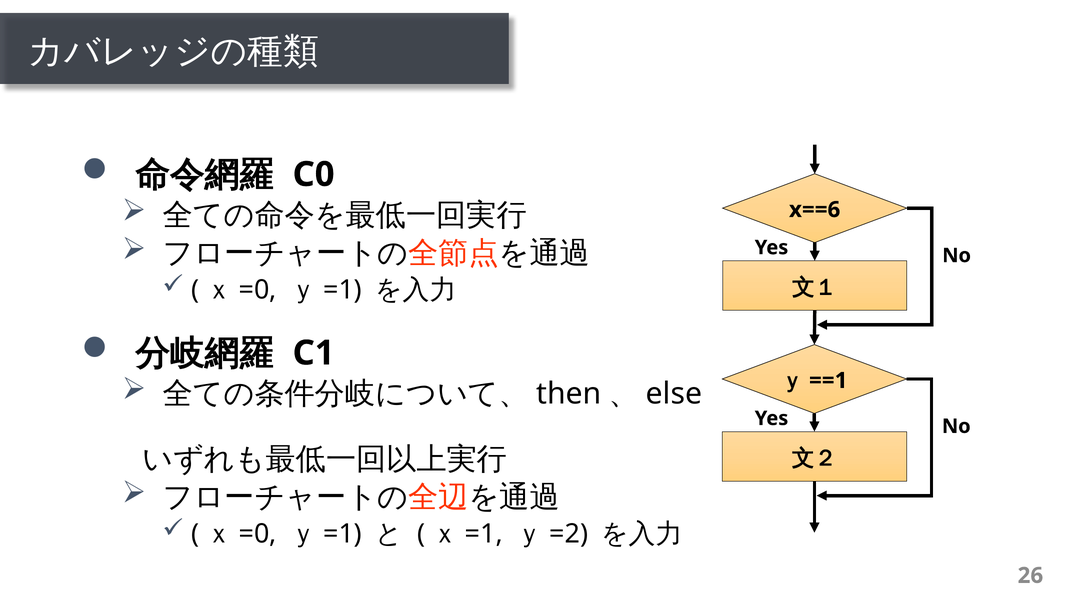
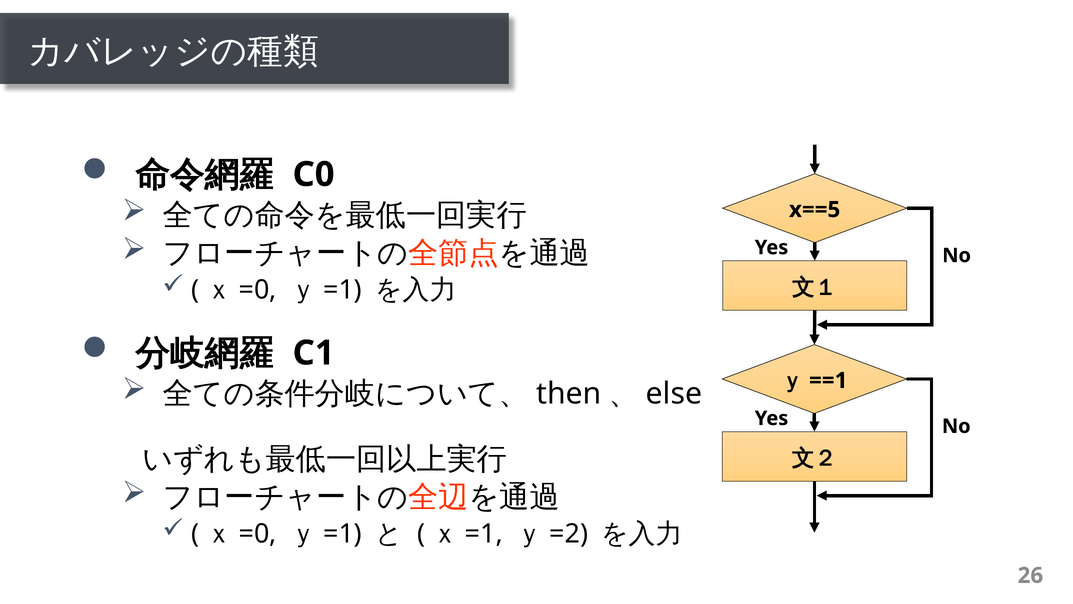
x==6: x==6 -> x==5
